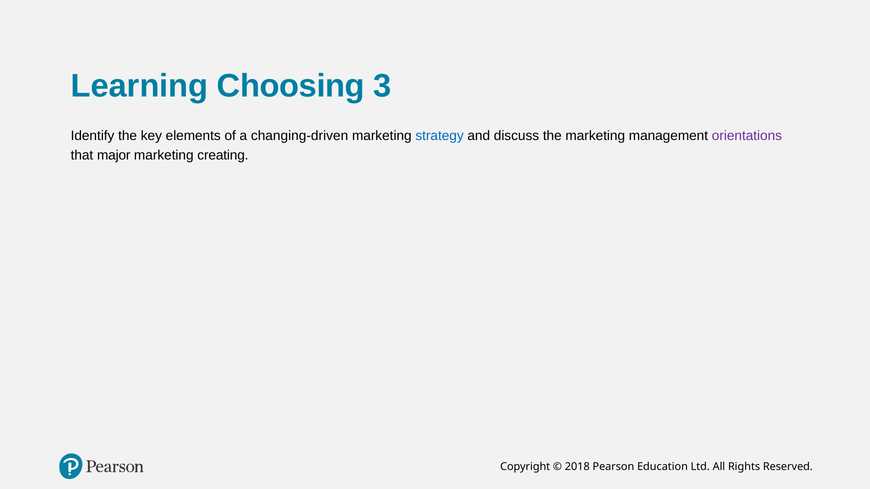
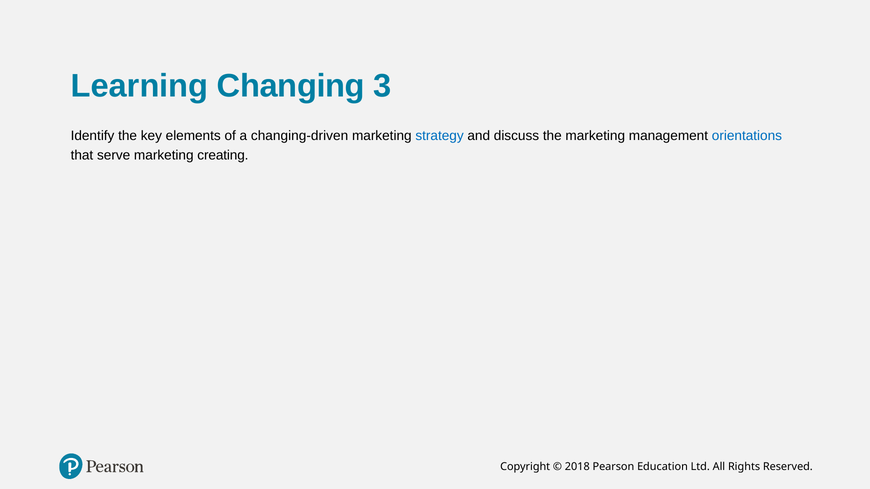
Choosing: Choosing -> Changing
orientations colour: purple -> blue
major: major -> serve
